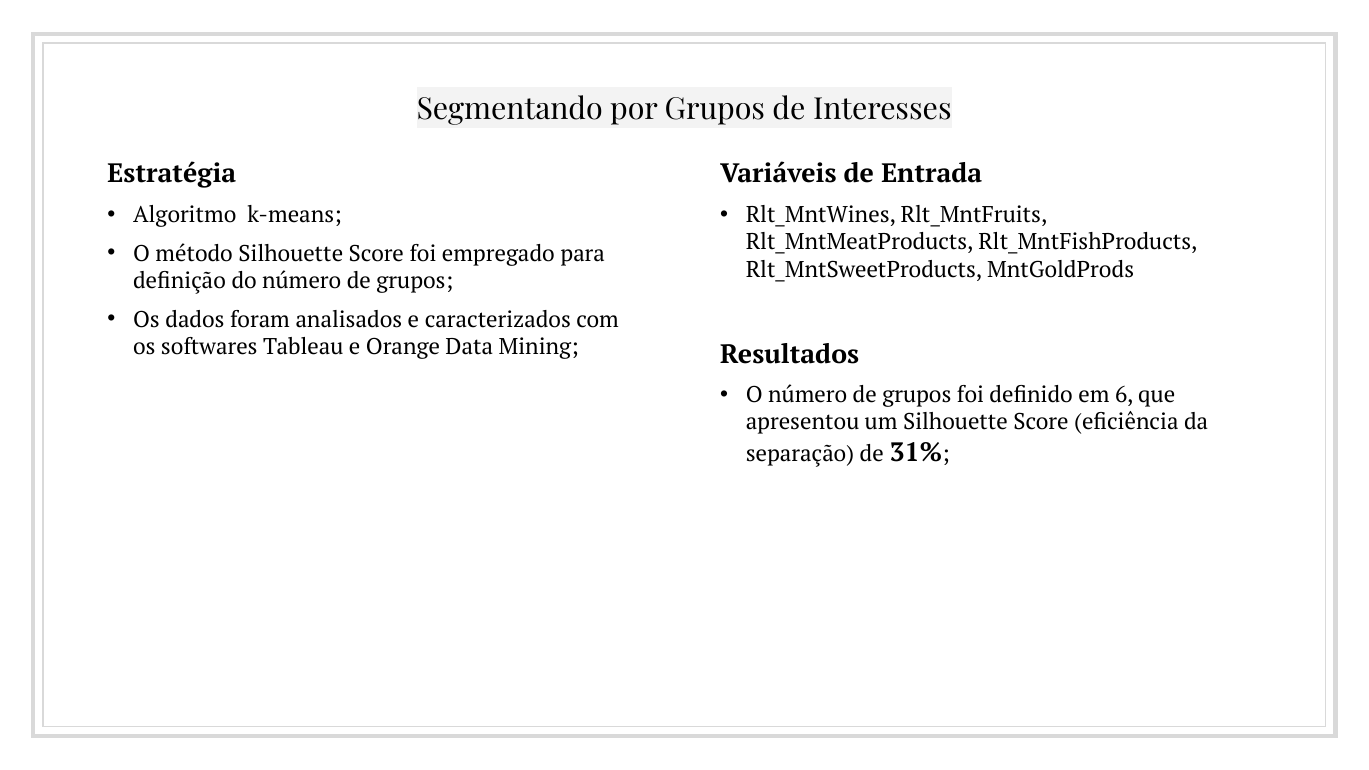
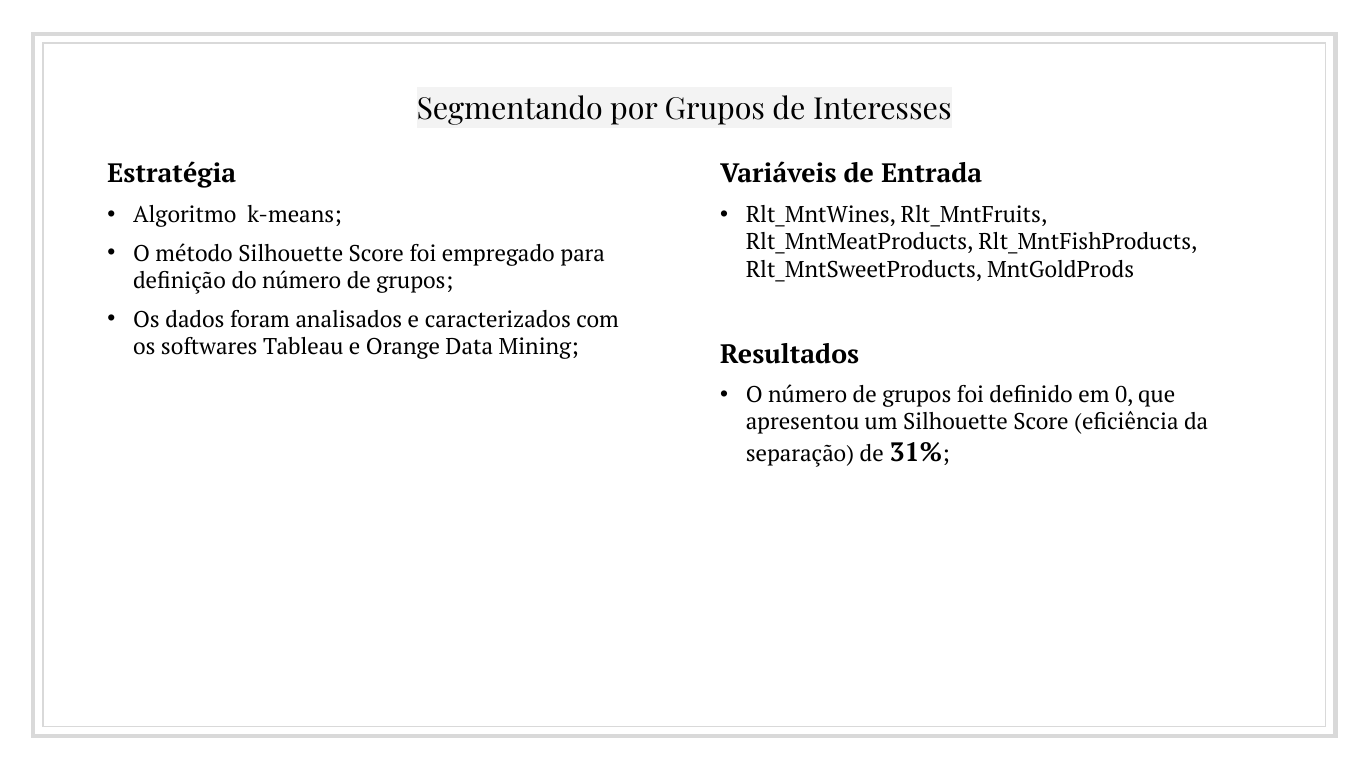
6: 6 -> 0
